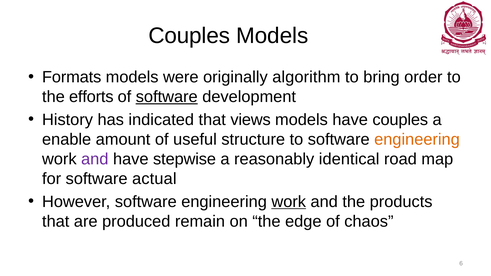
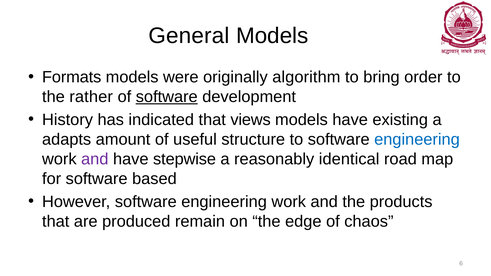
Couples at (189, 36): Couples -> General
efforts: efforts -> rather
have couples: couples -> existing
enable: enable -> adapts
engineering at (417, 140) colour: orange -> blue
actual: actual -> based
work at (289, 202) underline: present -> none
